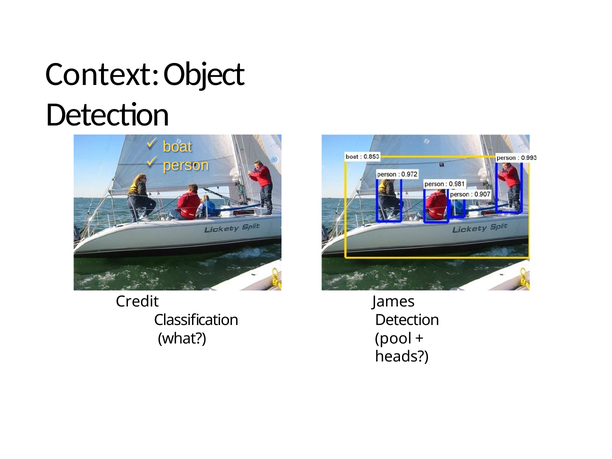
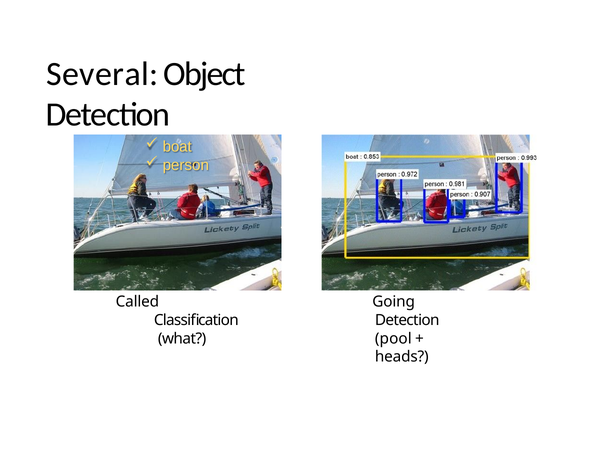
Context: Context -> Several
Credit: Credit -> Called
James: James -> Going
